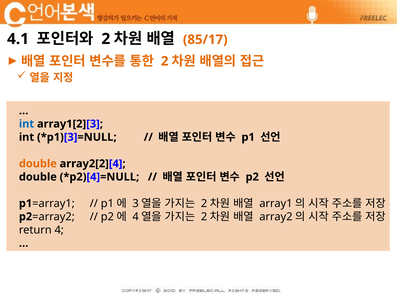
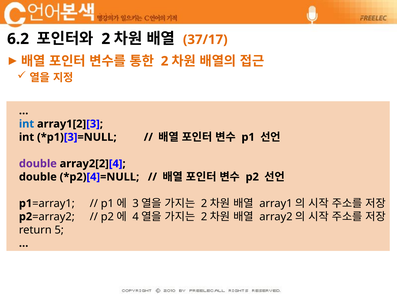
4.1: 4.1 -> 6.2
85/17: 85/17 -> 37/17
double at (38, 163) colour: orange -> purple
return 4: 4 -> 5
